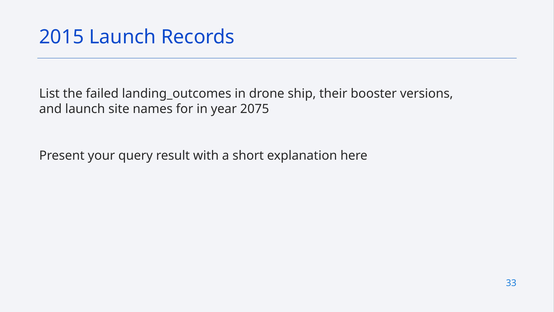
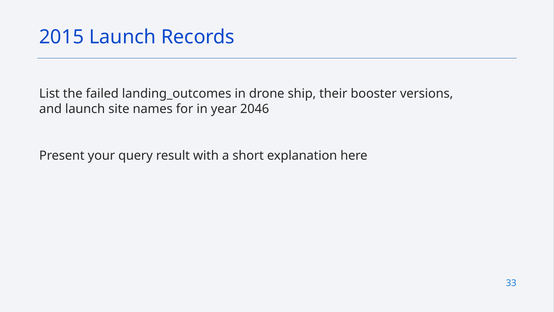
2075: 2075 -> 2046
